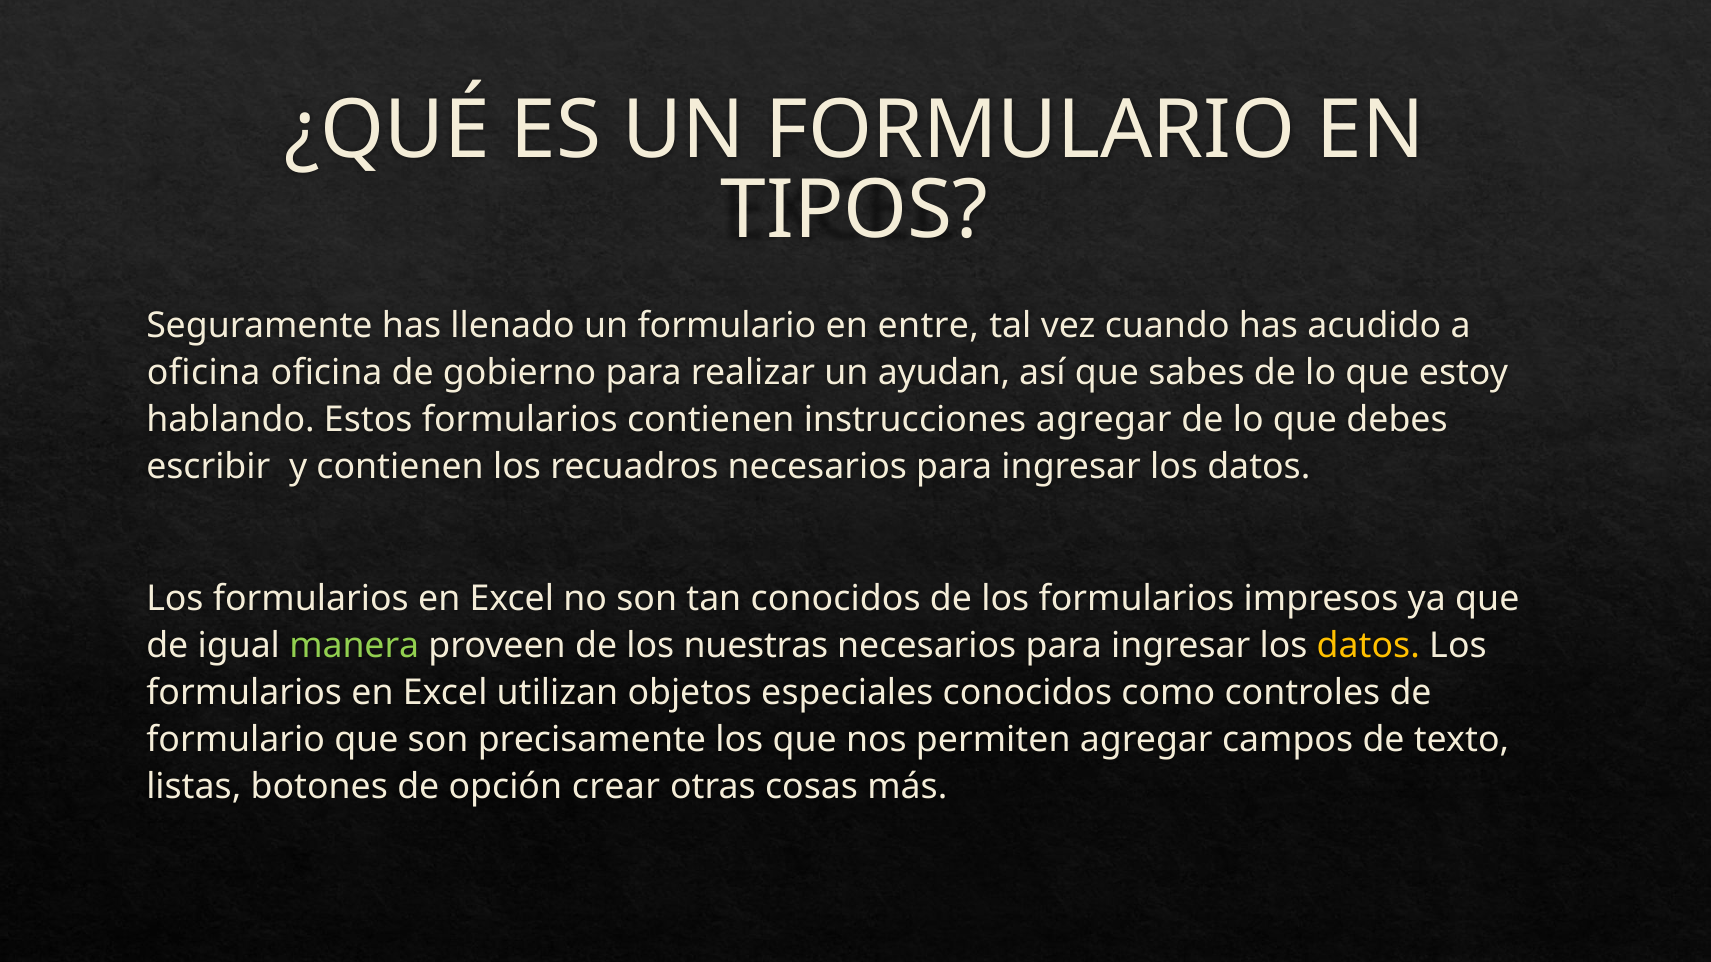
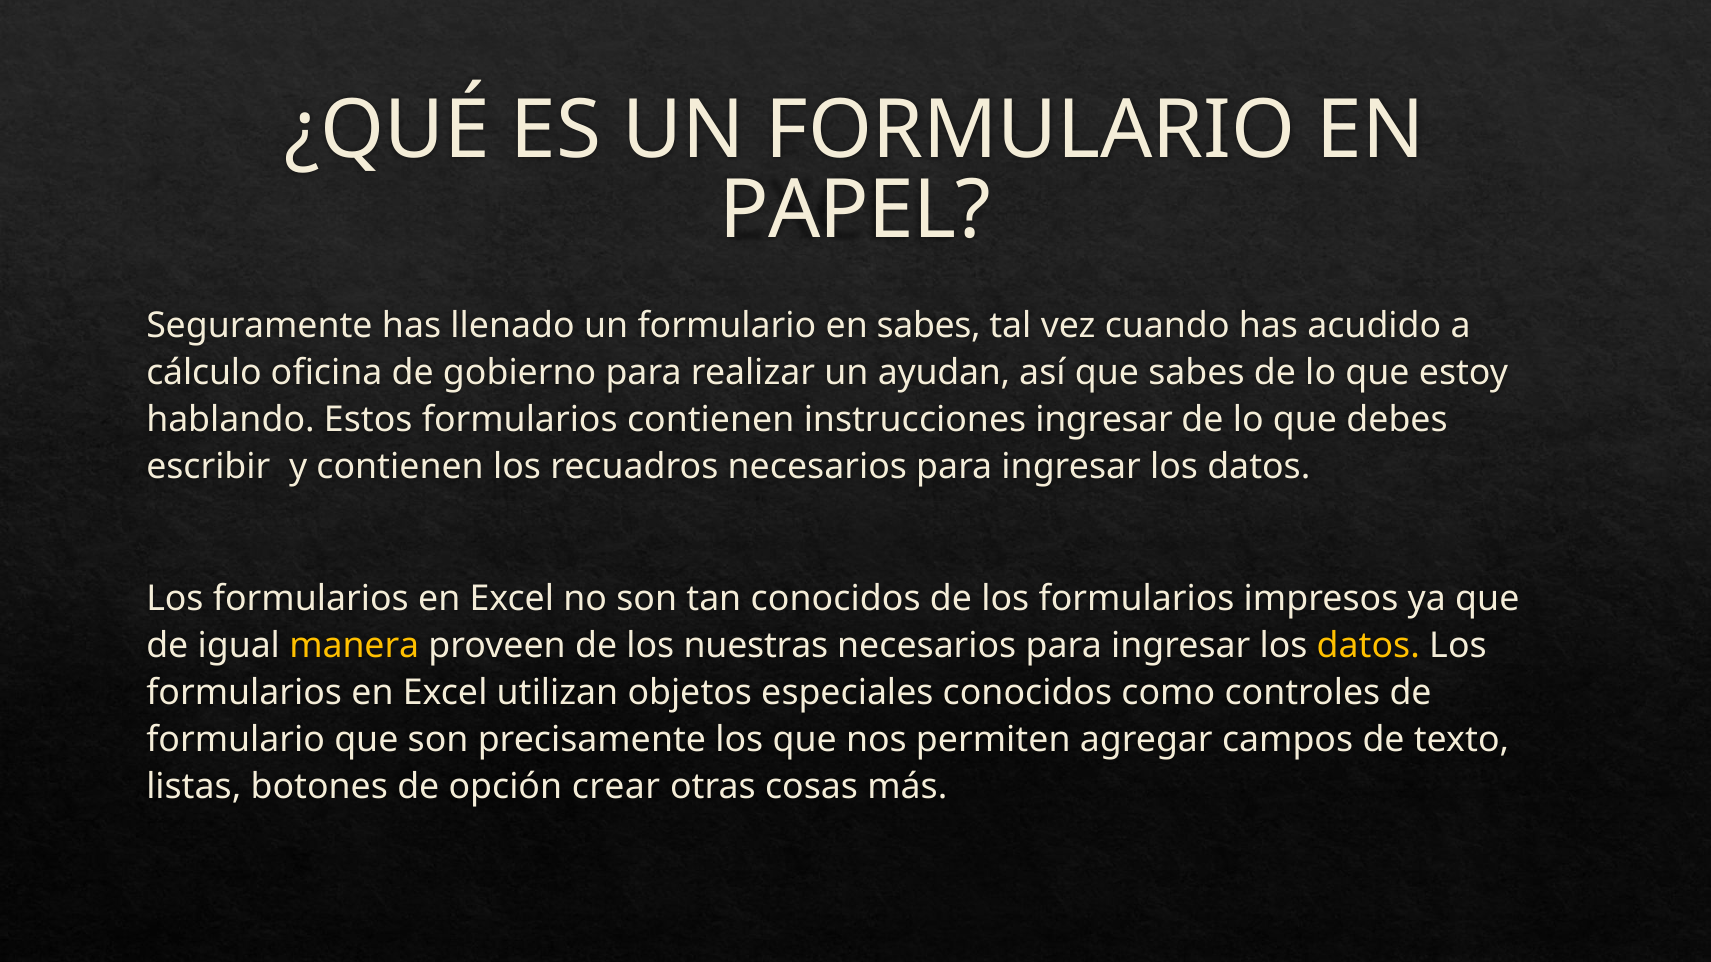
TIPOS: TIPOS -> PAPEL
en entre: entre -> sabes
oficina at (204, 373): oficina -> cálculo
instrucciones agregar: agregar -> ingresar
manera colour: light green -> yellow
